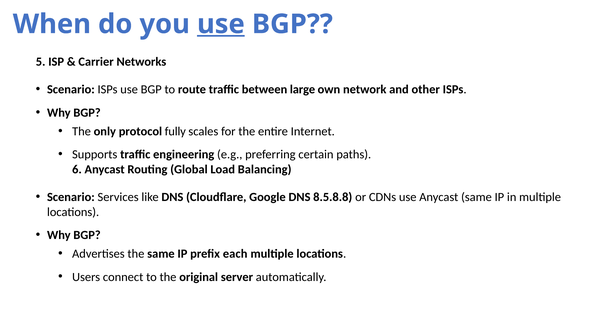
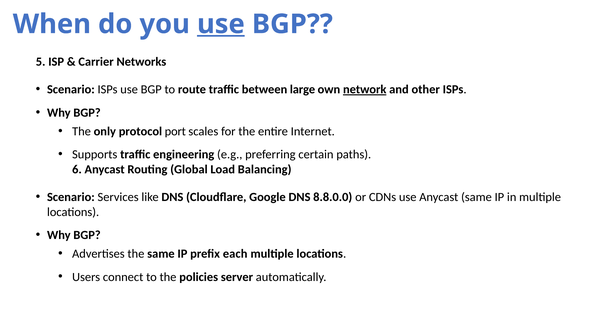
network underline: none -> present
fully: fully -> port
8.5.8.8: 8.5.8.8 -> 8.8.0.0
original: original -> policies
